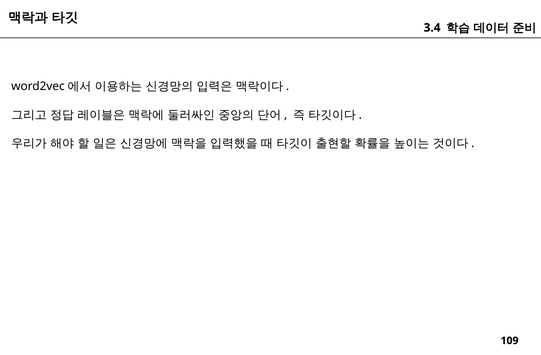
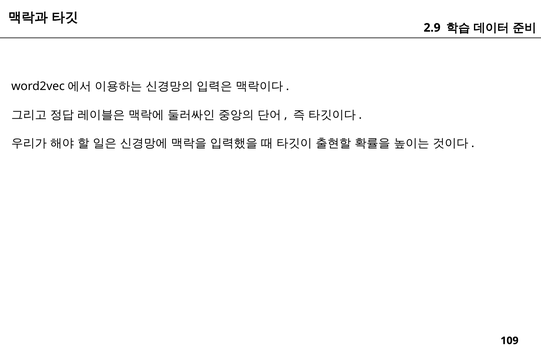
3.4: 3.4 -> 2.9
